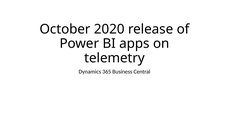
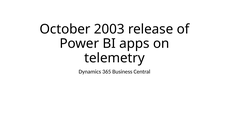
2020: 2020 -> 2003
